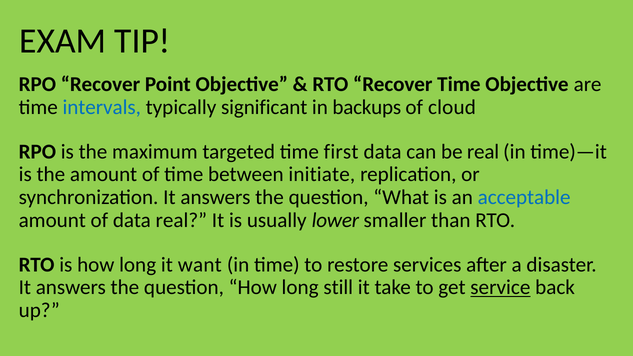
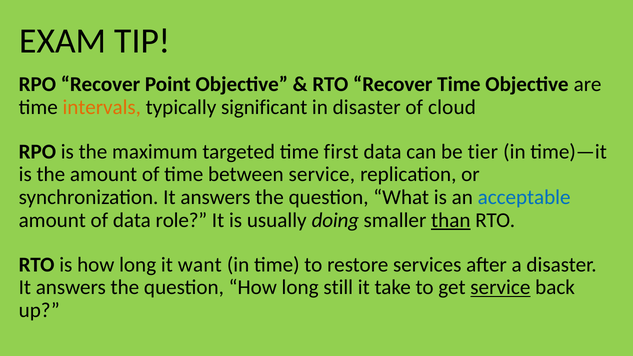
intervals colour: blue -> orange
in backups: backups -> disaster
be real: real -> tier
between initiate: initiate -> service
data real: real -> role
lower: lower -> doing
than underline: none -> present
